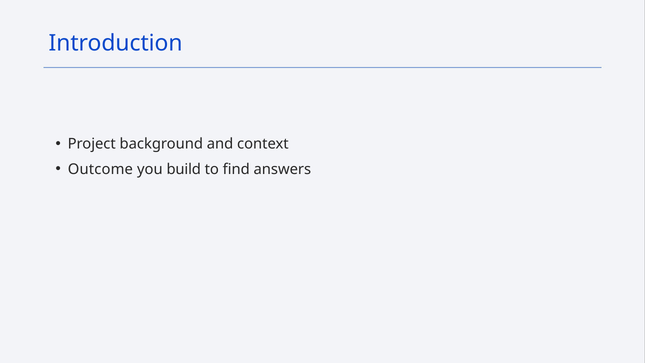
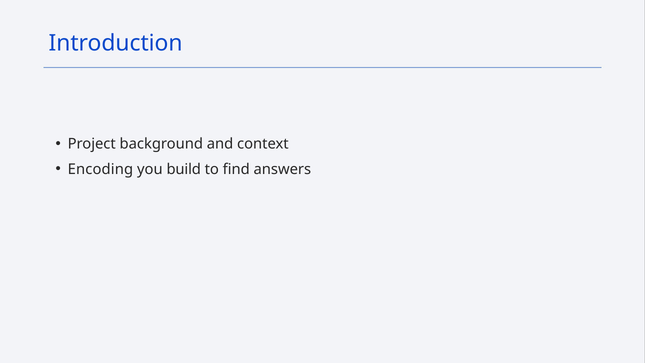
Outcome: Outcome -> Encoding
